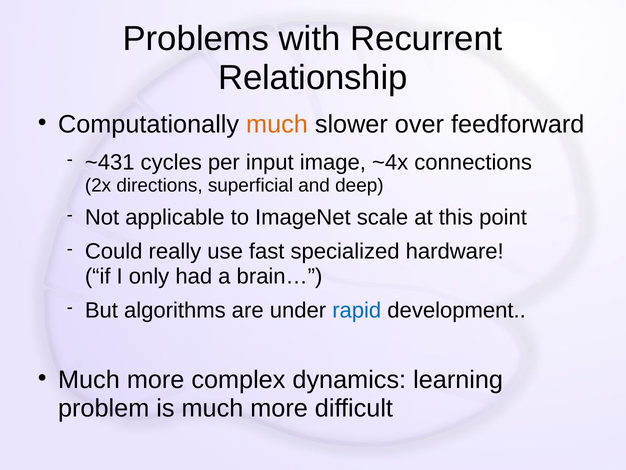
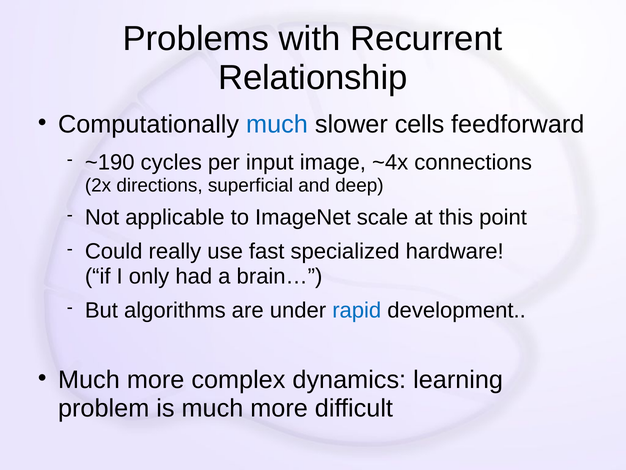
much at (277, 124) colour: orange -> blue
over: over -> cells
~431: ~431 -> ~190
